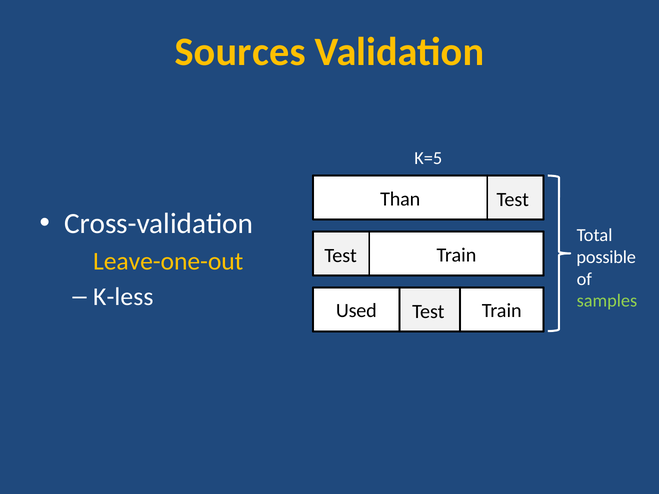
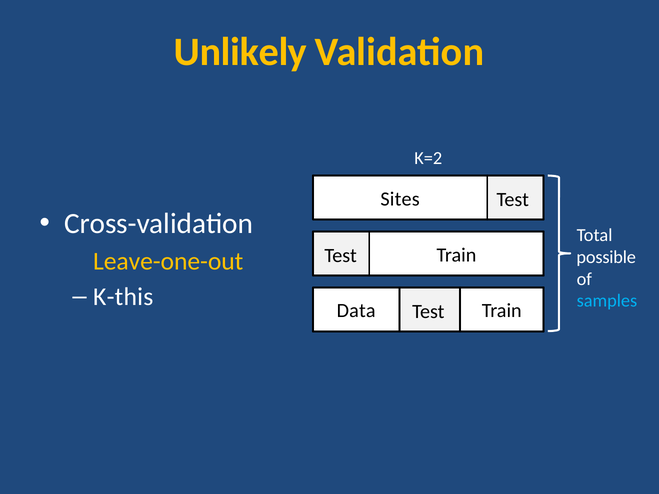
Sources: Sources -> Unlikely
K=5: K=5 -> K=2
Than: Than -> Sites
K-less: K-less -> K-this
samples colour: light green -> light blue
Used: Used -> Data
